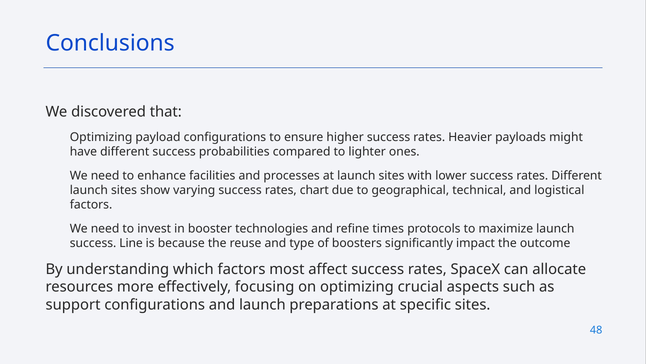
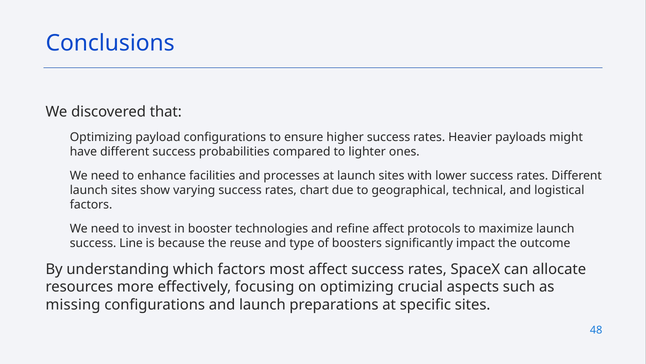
refine times: times -> affect
support: support -> missing
